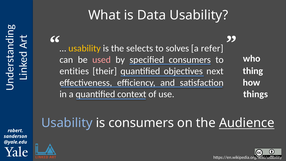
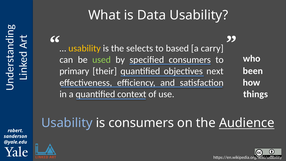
solves: solves -> based
refer: refer -> carry
used colour: pink -> light green
thing: thing -> been
entities: entities -> primary
